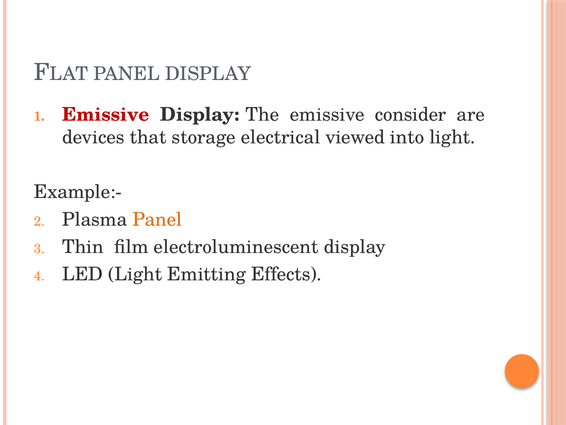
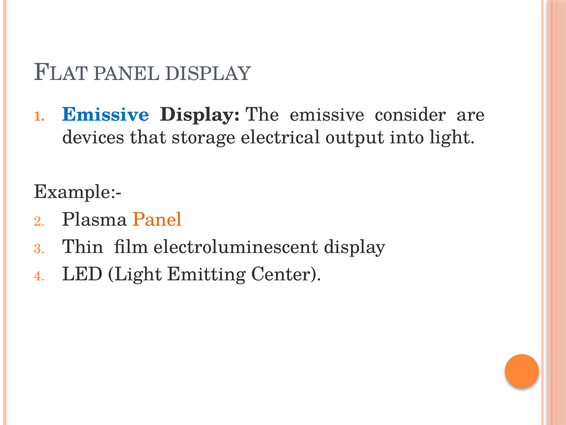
Emissive at (106, 114) colour: red -> blue
viewed: viewed -> output
Effects: Effects -> Center
